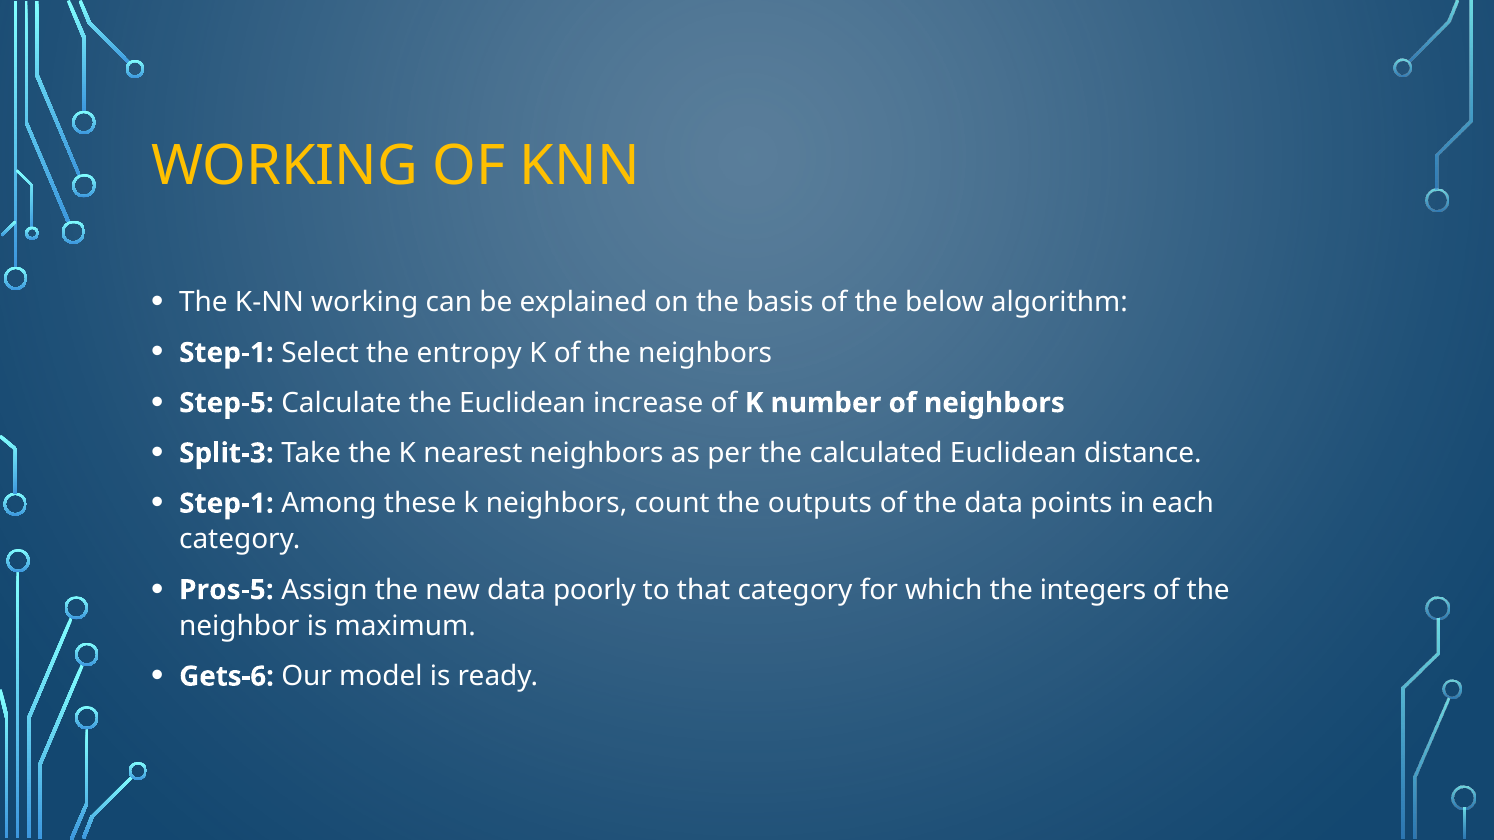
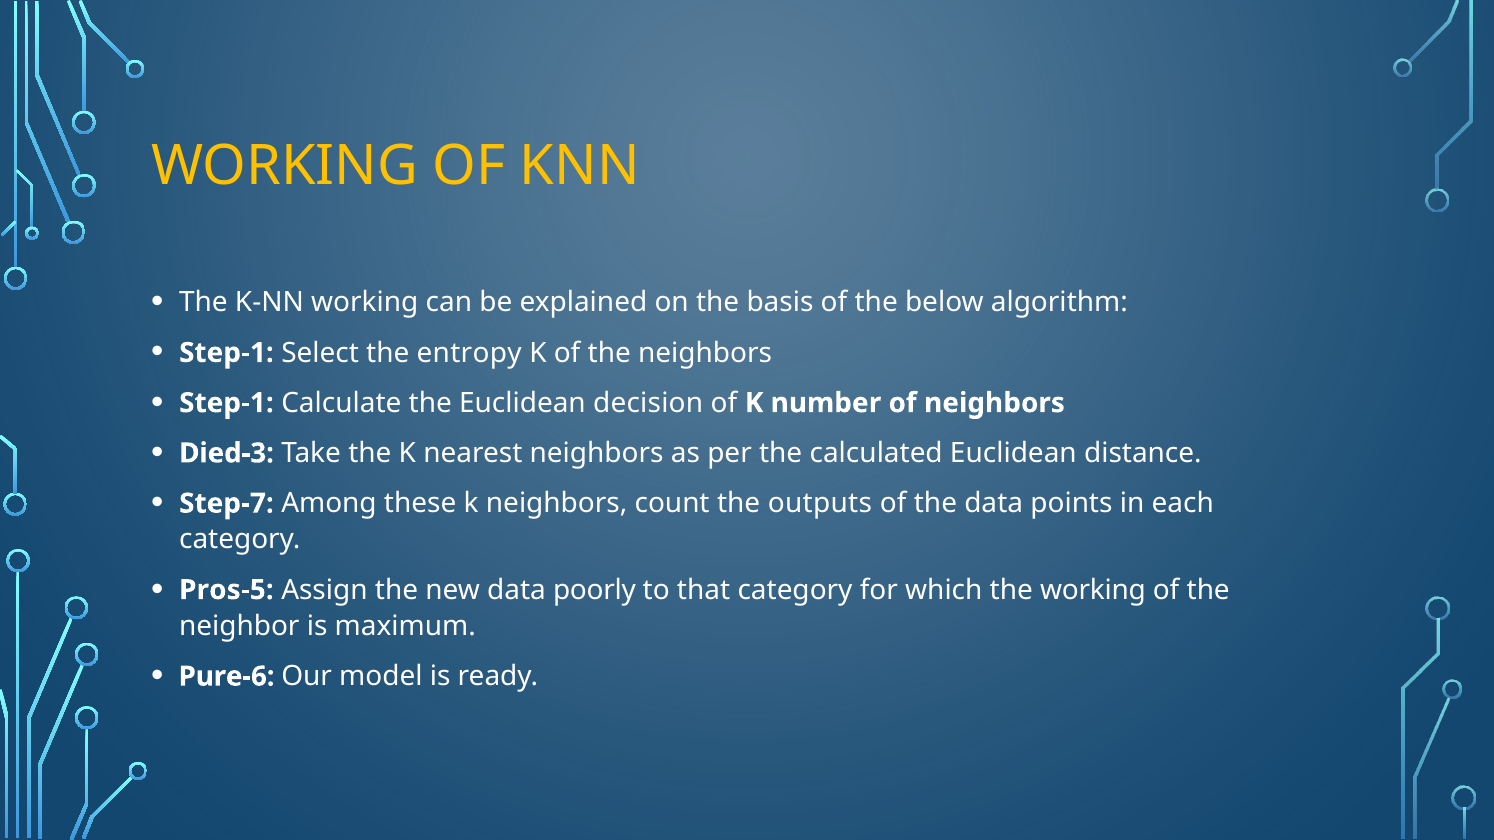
Step-5 at (226, 403): Step-5 -> Step-1
increase: increase -> decision
Split-3: Split-3 -> Died-3
Step-1 at (226, 504): Step-1 -> Step-7
the integers: integers -> working
Gets-6: Gets-6 -> Pure-6
